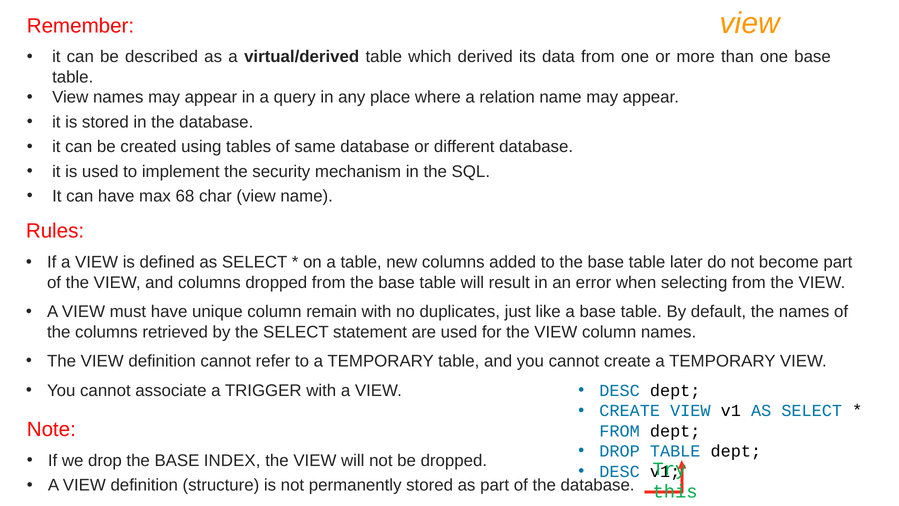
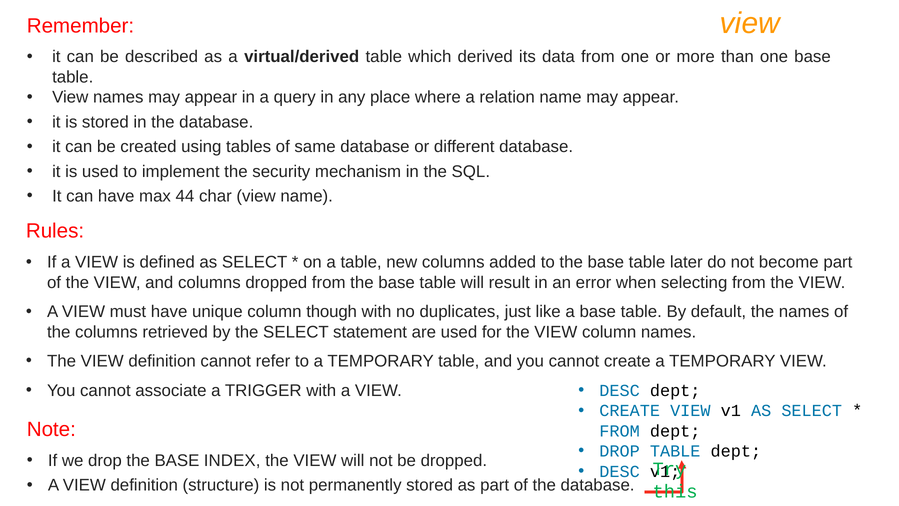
68: 68 -> 44
remain: remain -> though
